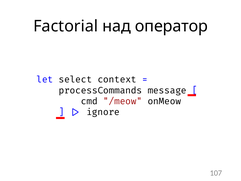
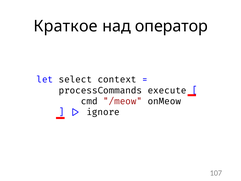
Factorial: Factorial -> Краткое
message: message -> execute
